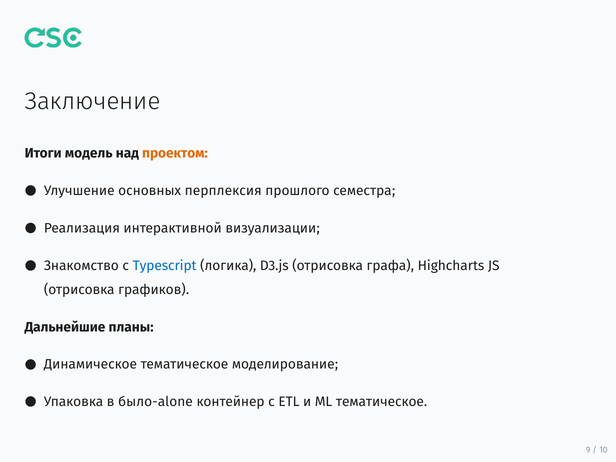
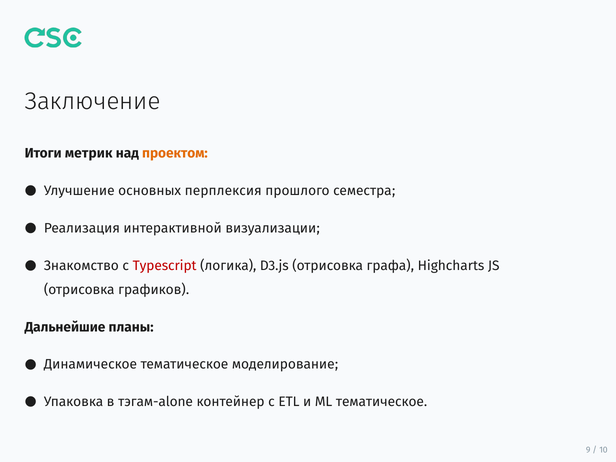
модель: модель -> метрик
Typescript colour: blue -> red
было-alone: было-alone -> тэгам-alone
